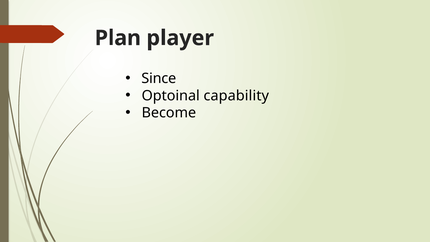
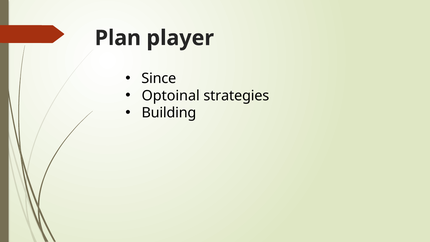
capability: capability -> strategies
Become: Become -> Building
